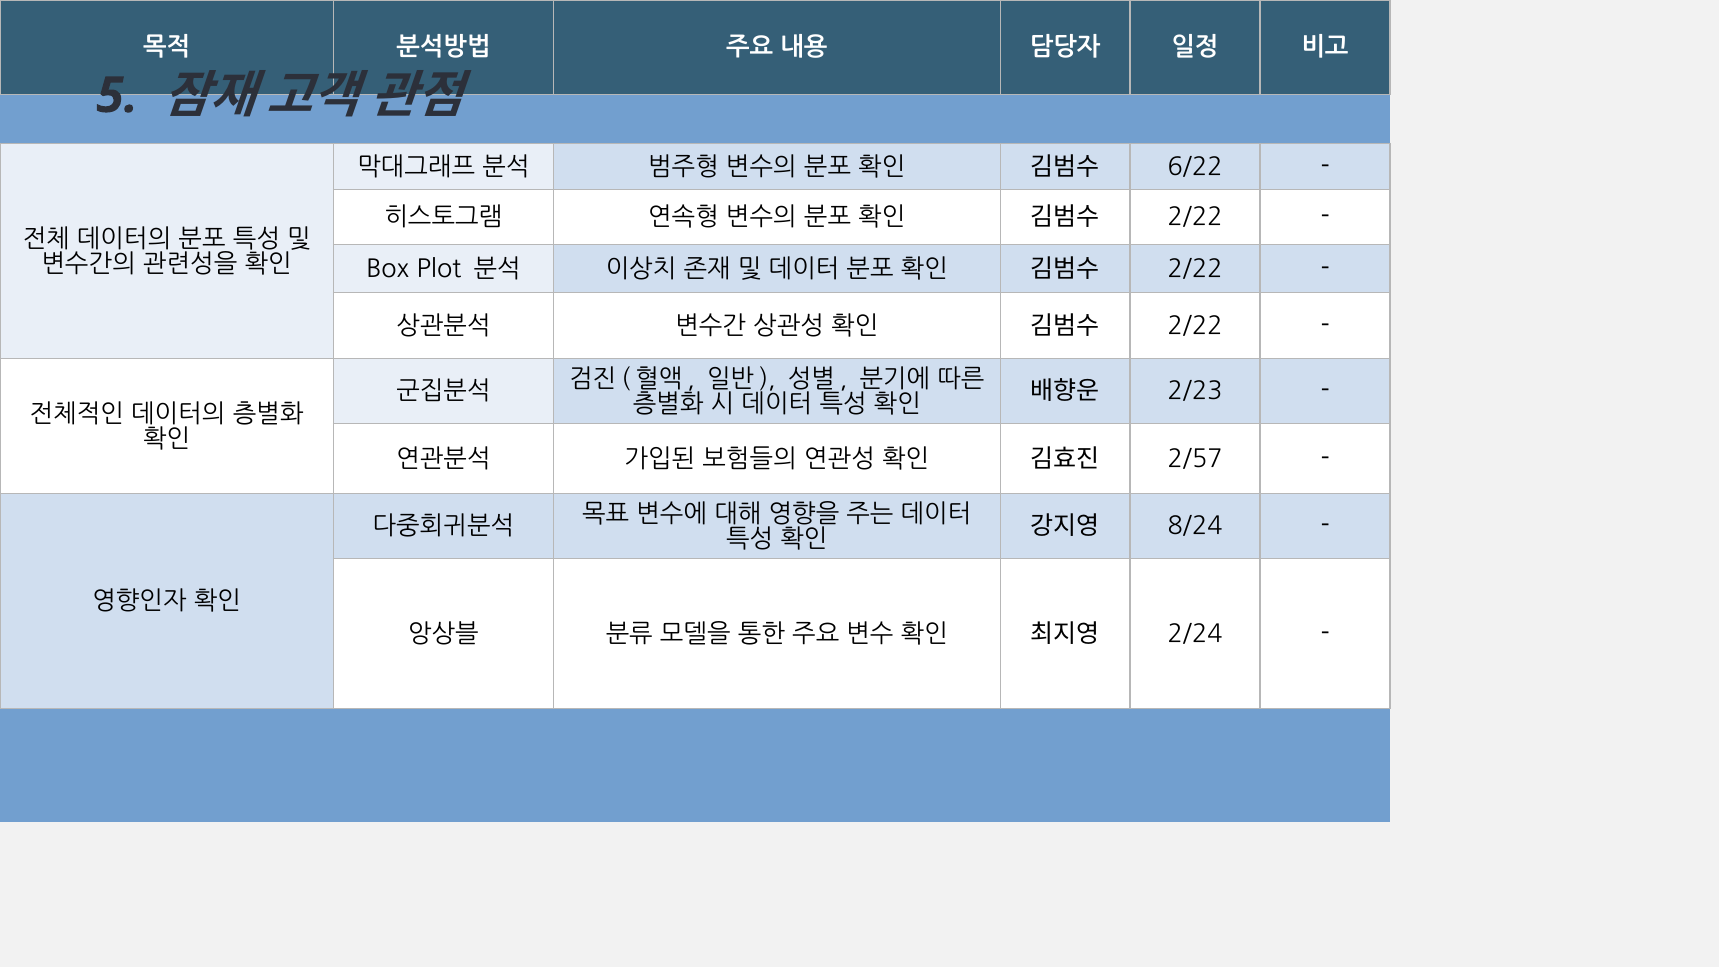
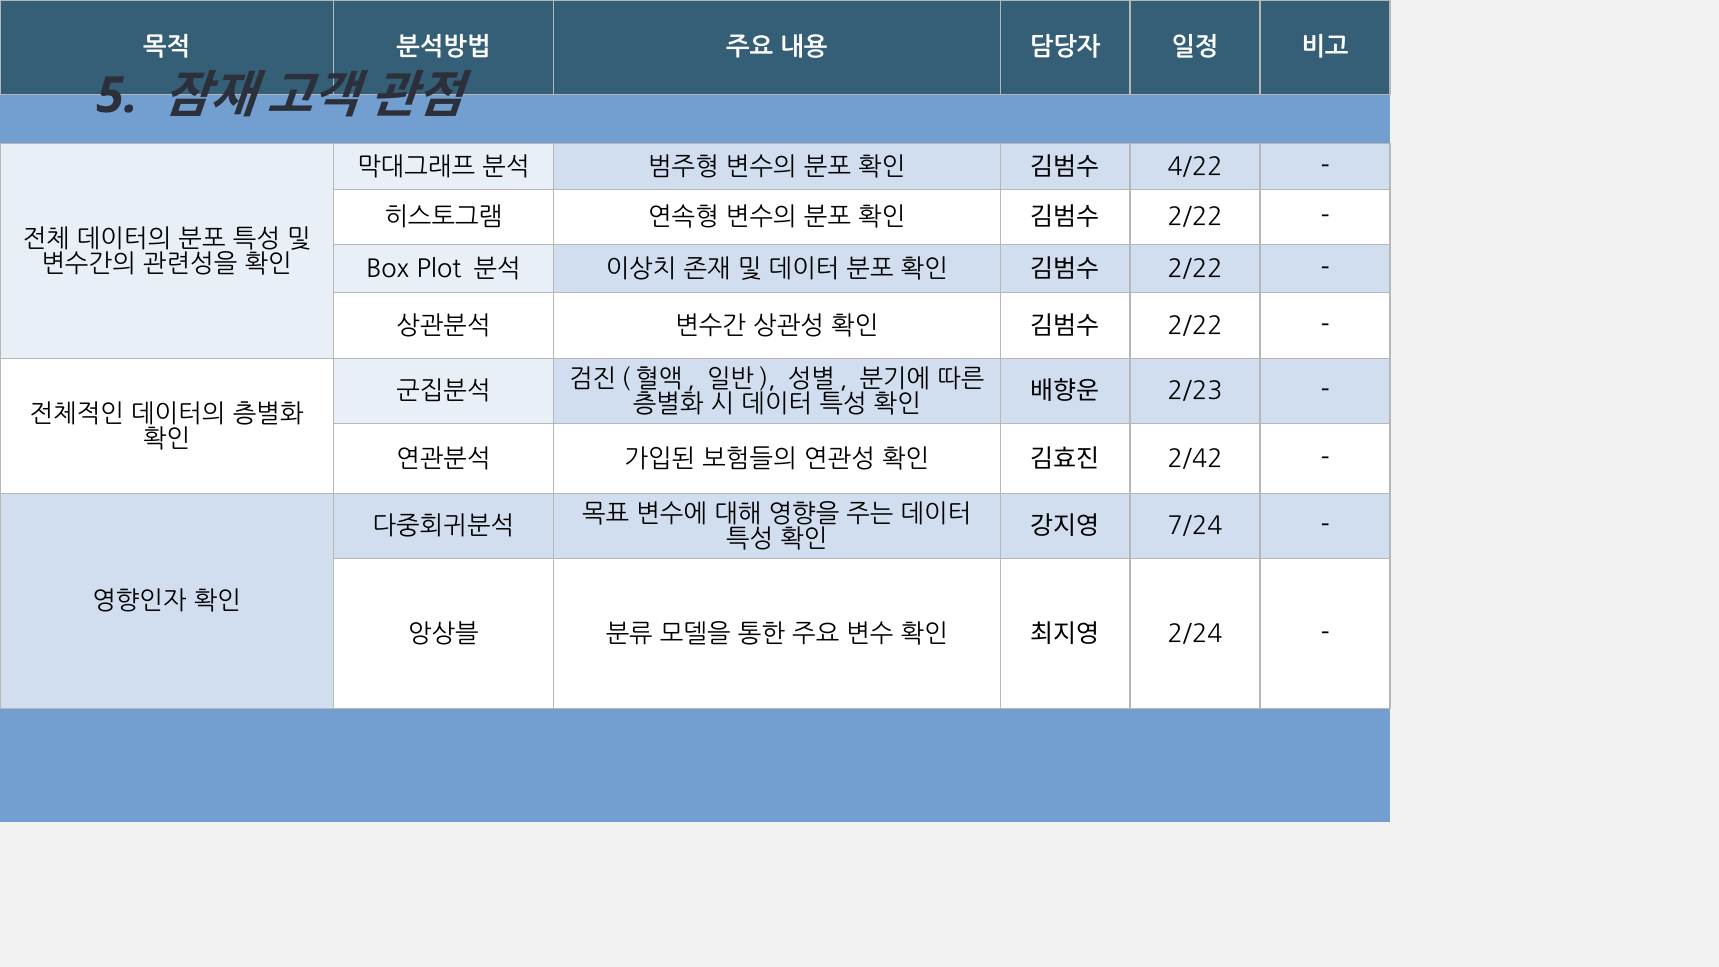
6/22: 6/22 -> 4/22
2/57: 2/57 -> 2/42
8/24: 8/24 -> 7/24
